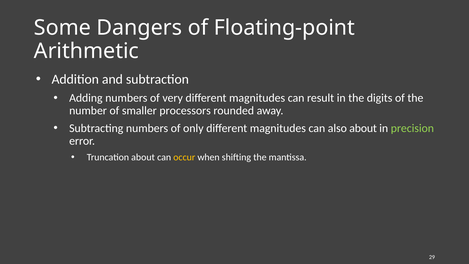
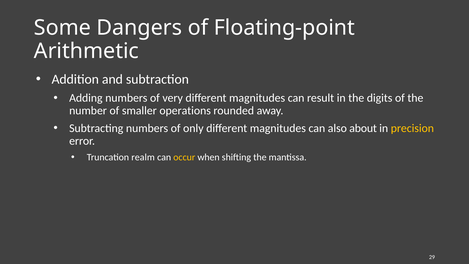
processors: processors -> operations
precision colour: light green -> yellow
Truncation about: about -> realm
